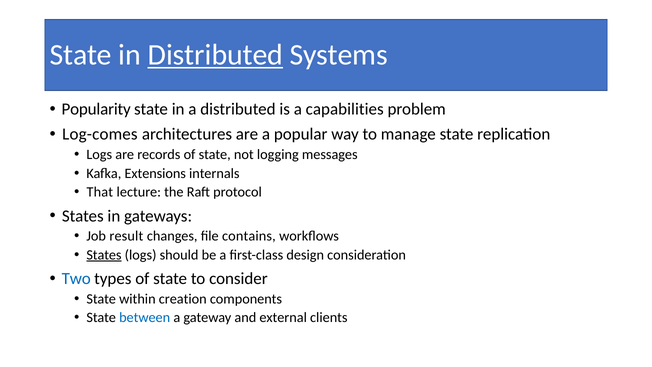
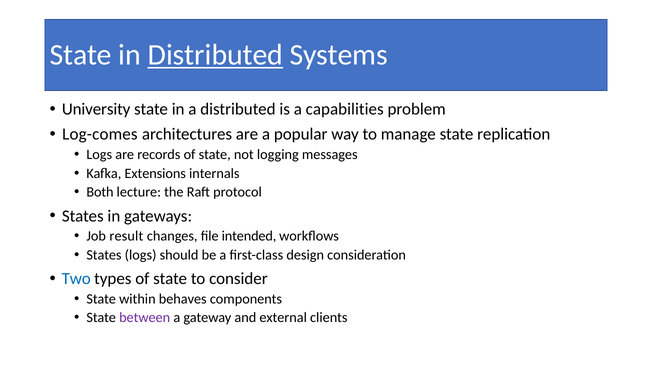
Popularity: Popularity -> University
That: That -> Both
contains: contains -> intended
States at (104, 255) underline: present -> none
creation: creation -> behaves
between colour: blue -> purple
